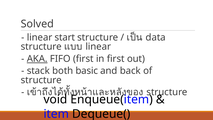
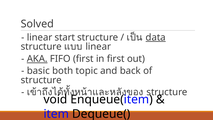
data underline: none -> present
stack: stack -> basic
basic: basic -> topic
